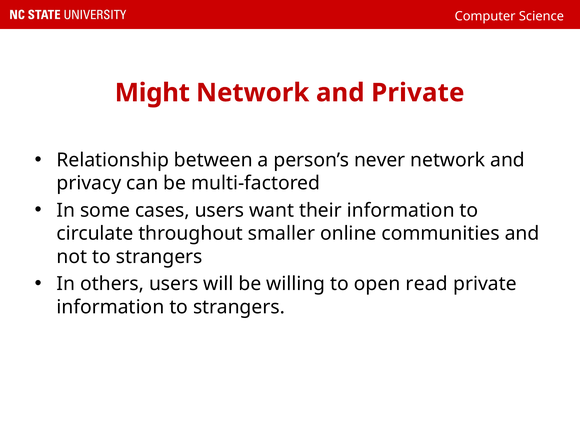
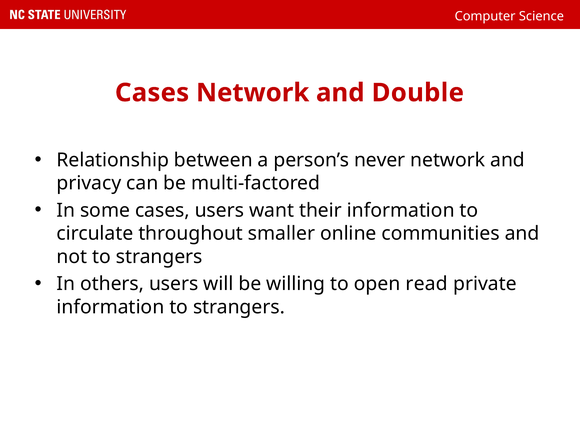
Might at (152, 93): Might -> Cases
and Private: Private -> Double
